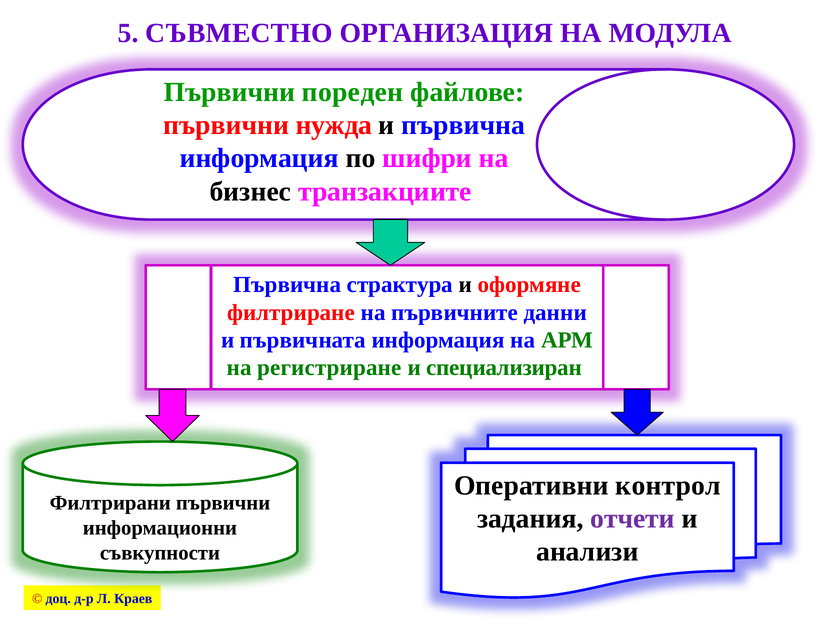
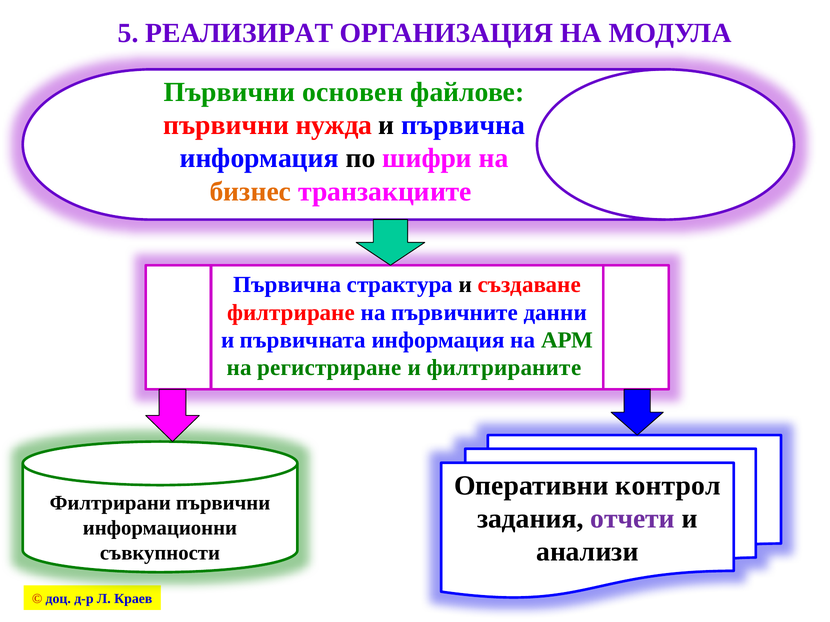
СЪВМЕСТНО: СЪВМЕСТНО -> РЕАЛИЗИРАТ
пореден: пореден -> основен
бизнес colour: black -> orange
оформяне: оформяне -> създаване
специализиран: специализиран -> филтрираните
